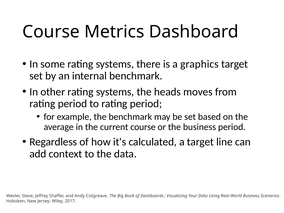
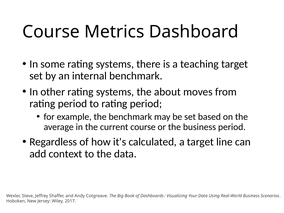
graphics: graphics -> teaching
heads: heads -> about
